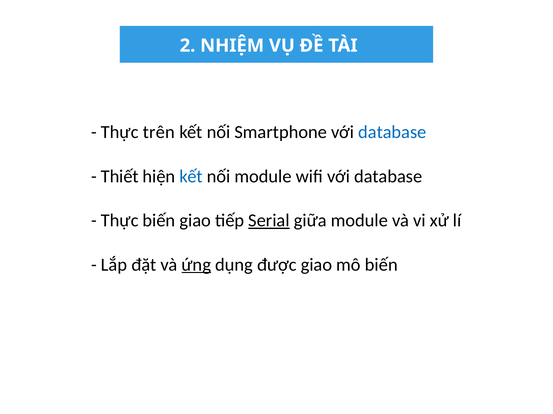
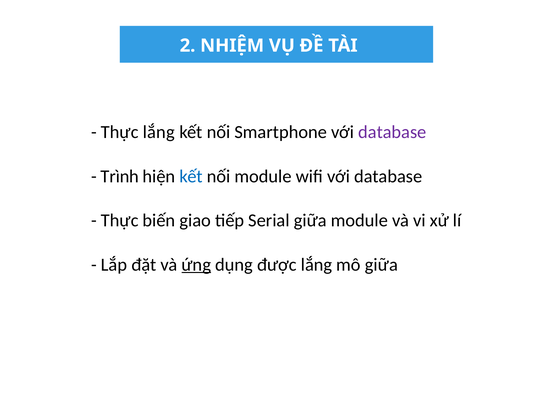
Thực trên: trên -> lắng
database at (392, 132) colour: blue -> purple
Thiết: Thiết -> Trình
Serial underline: present -> none
được giao: giao -> lắng
mô biến: biến -> giữa
